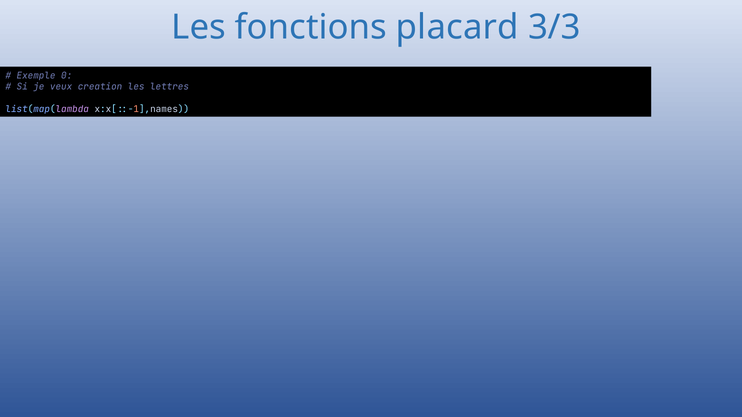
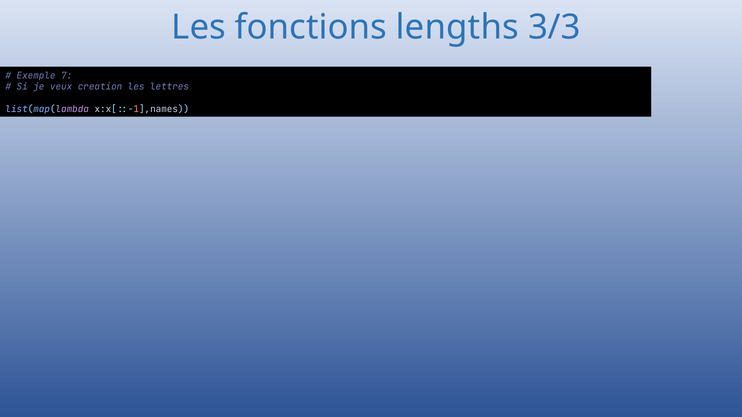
placard: placard -> lengths
0: 0 -> 7
